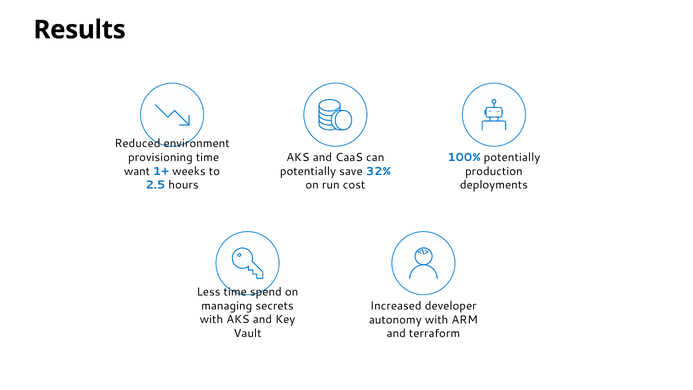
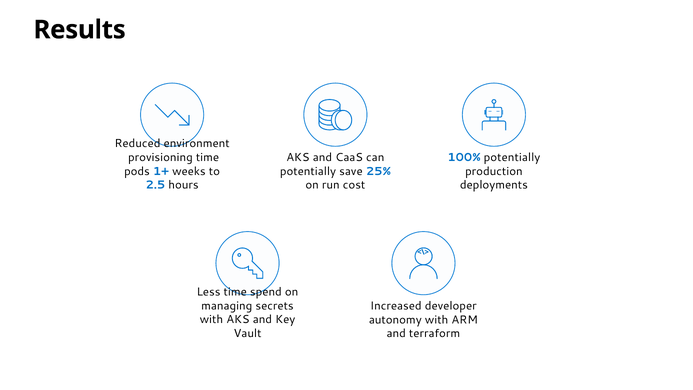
want: want -> pods
32%: 32% -> 25%
